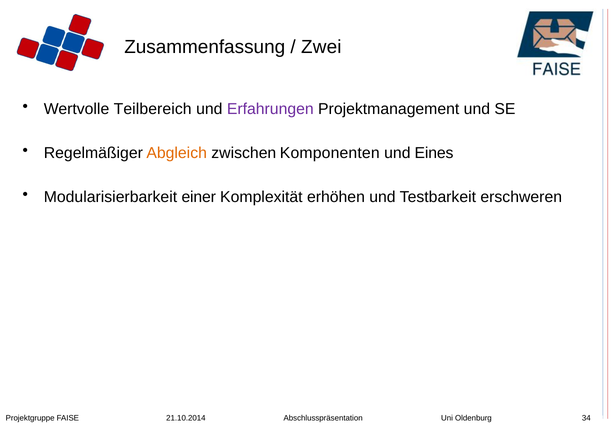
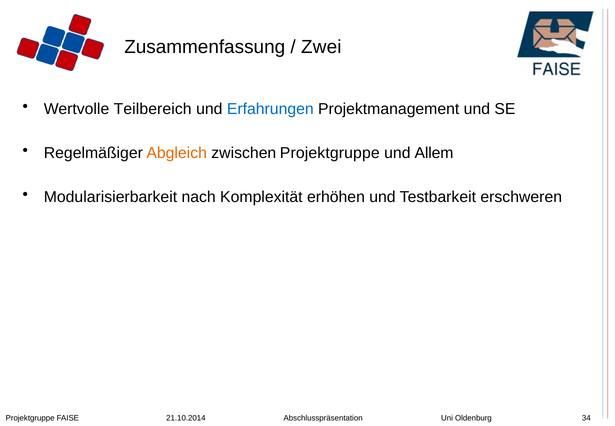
Erfahrungen colour: purple -> blue
zwischen Komponenten: Komponenten -> Projektgruppe
Eines: Eines -> Allem
einer: einer -> nach
